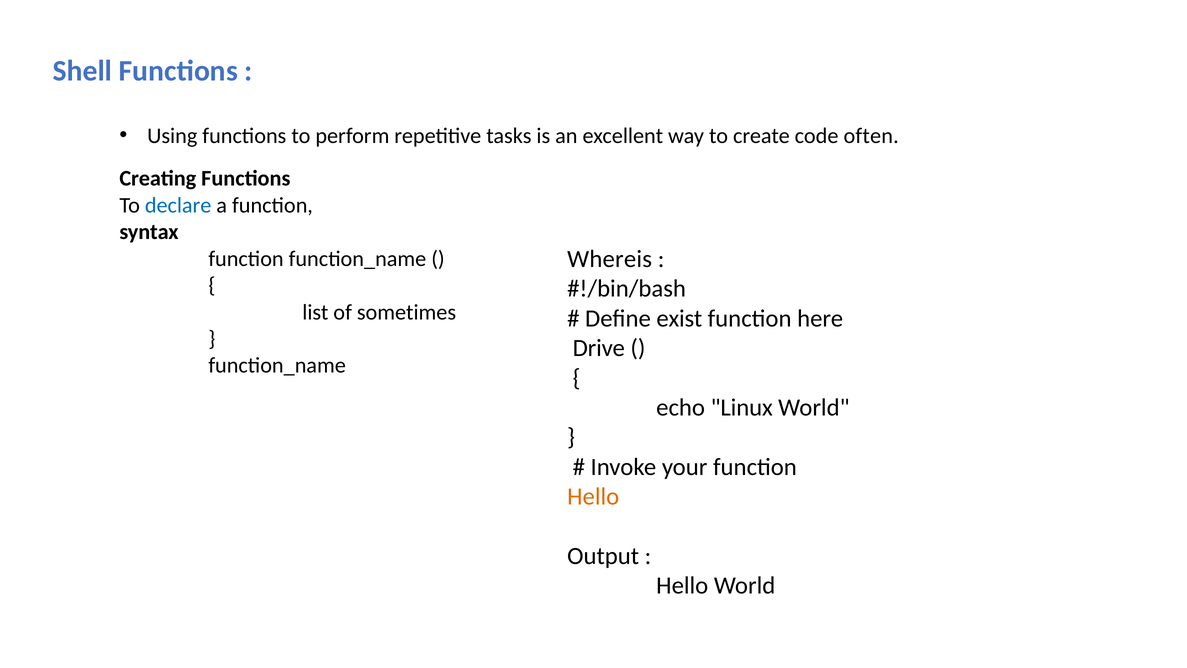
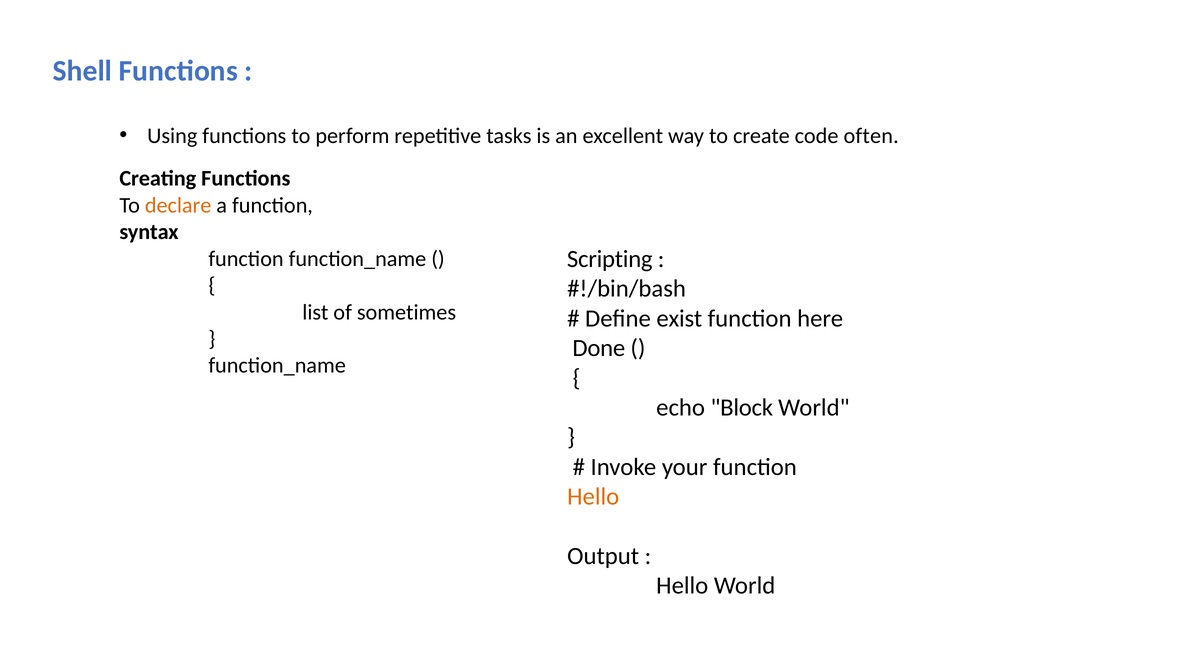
declare colour: blue -> orange
Whereis: Whereis -> Scripting
Drive: Drive -> Done
Linux: Linux -> Block
